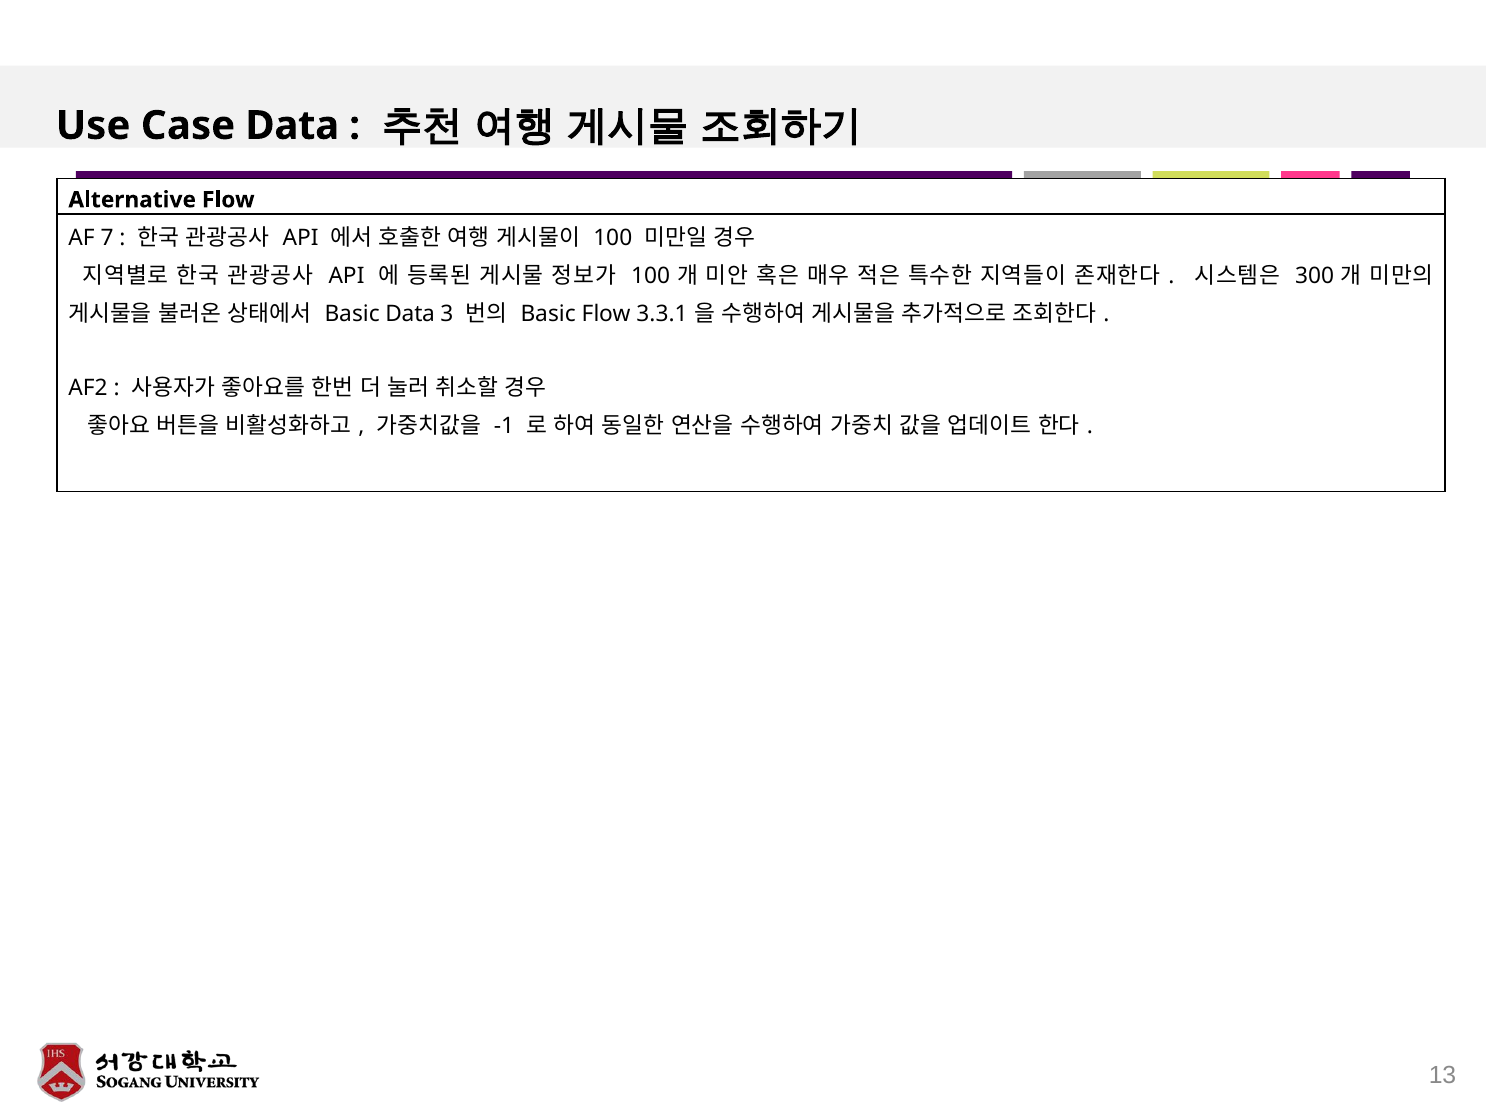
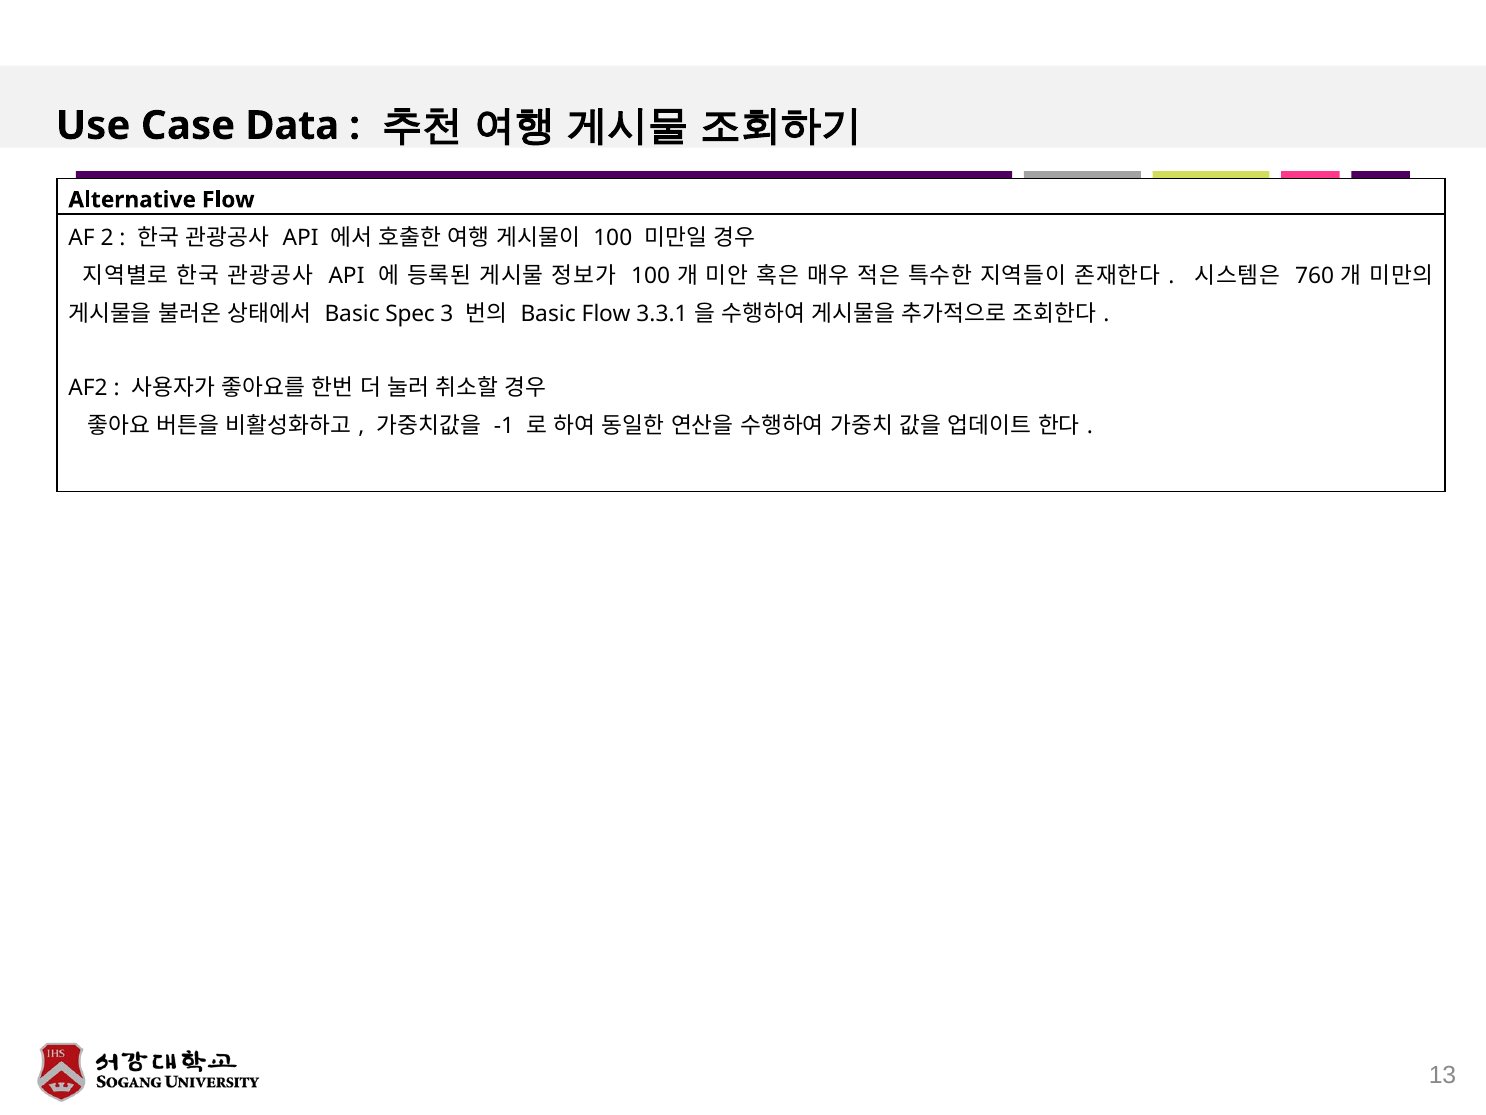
7: 7 -> 2
300: 300 -> 760
Basic Data: Data -> Spec
